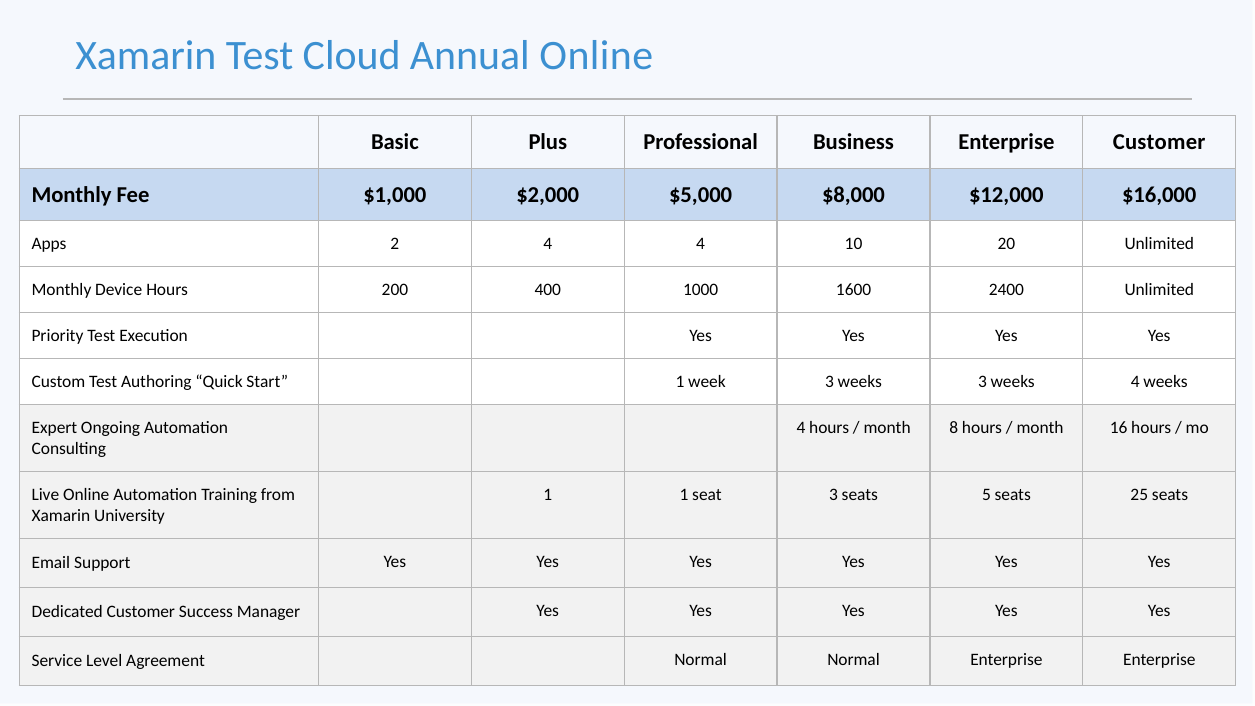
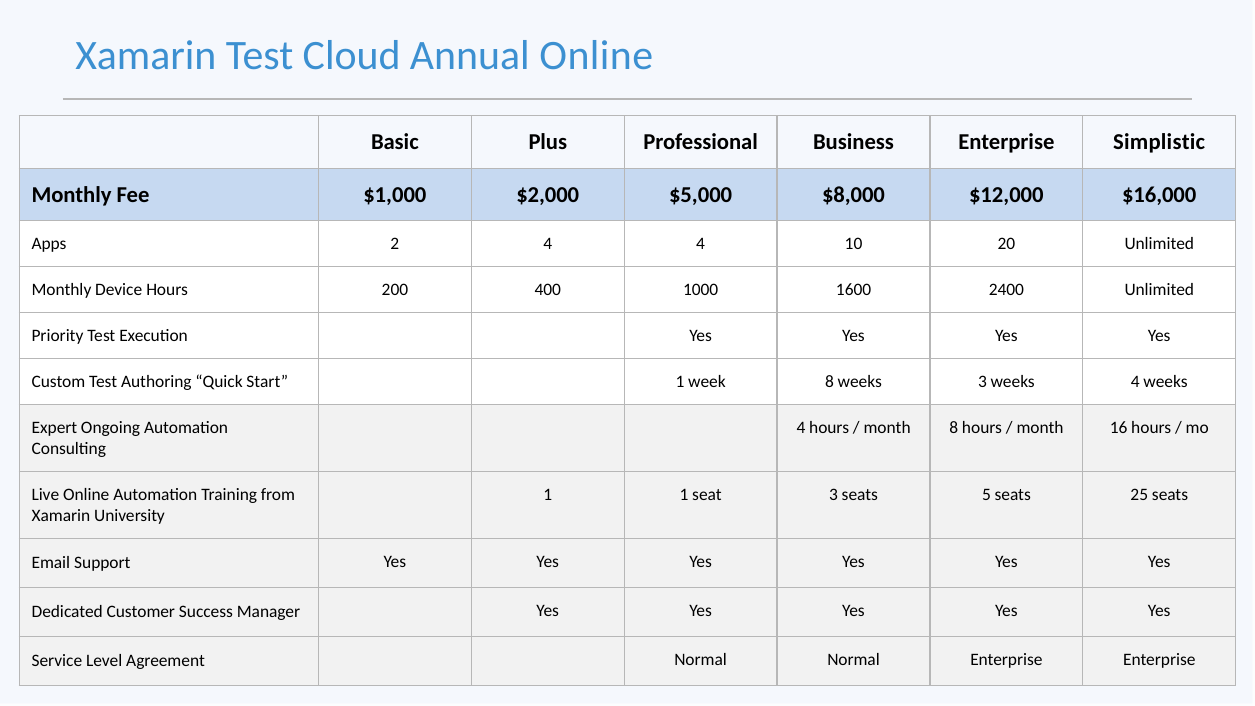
Enterprise Customer: Customer -> Simplistic
week 3: 3 -> 8
